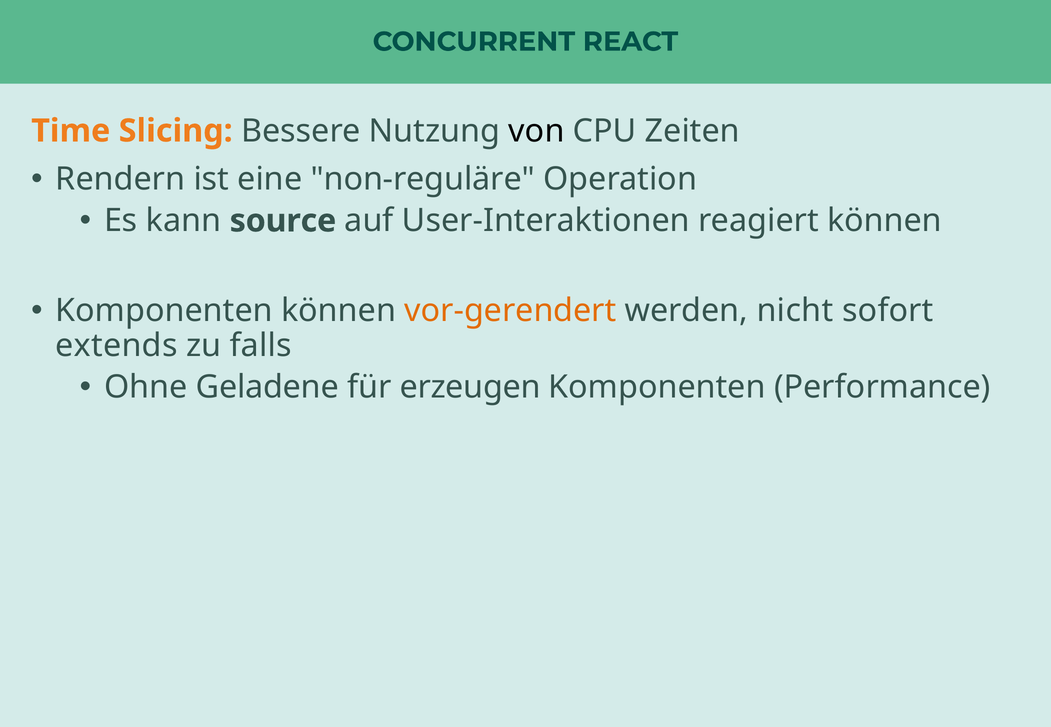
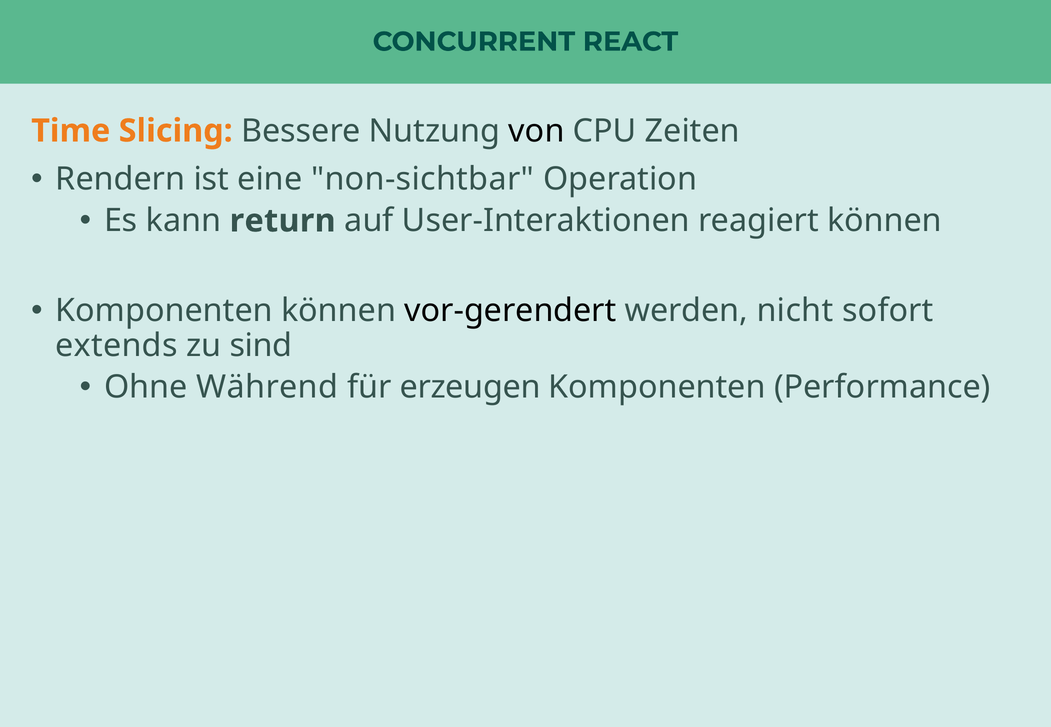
non-reguläre: non-reguläre -> non-sichtbar
source: source -> return
vor-gerendert colour: orange -> black
falls: falls -> sind
Geladene: Geladene -> Während
